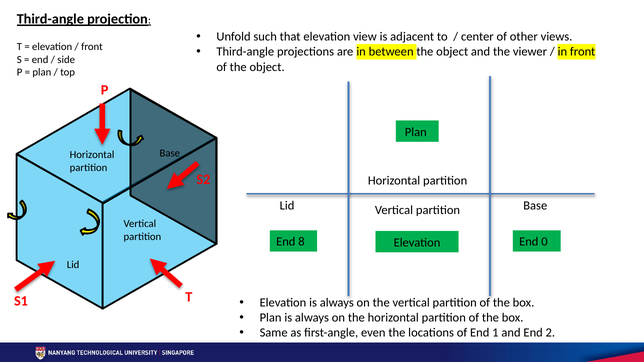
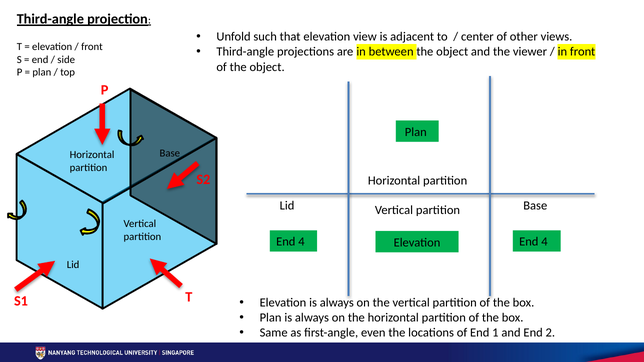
8 at (301, 242): 8 -> 4
0 at (544, 242): 0 -> 4
